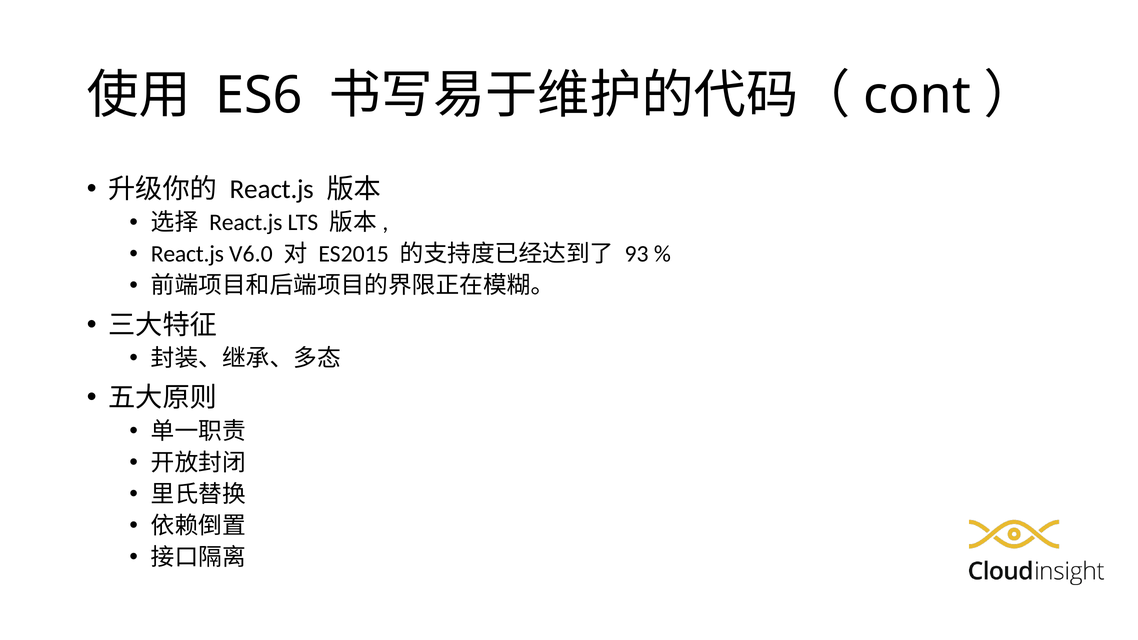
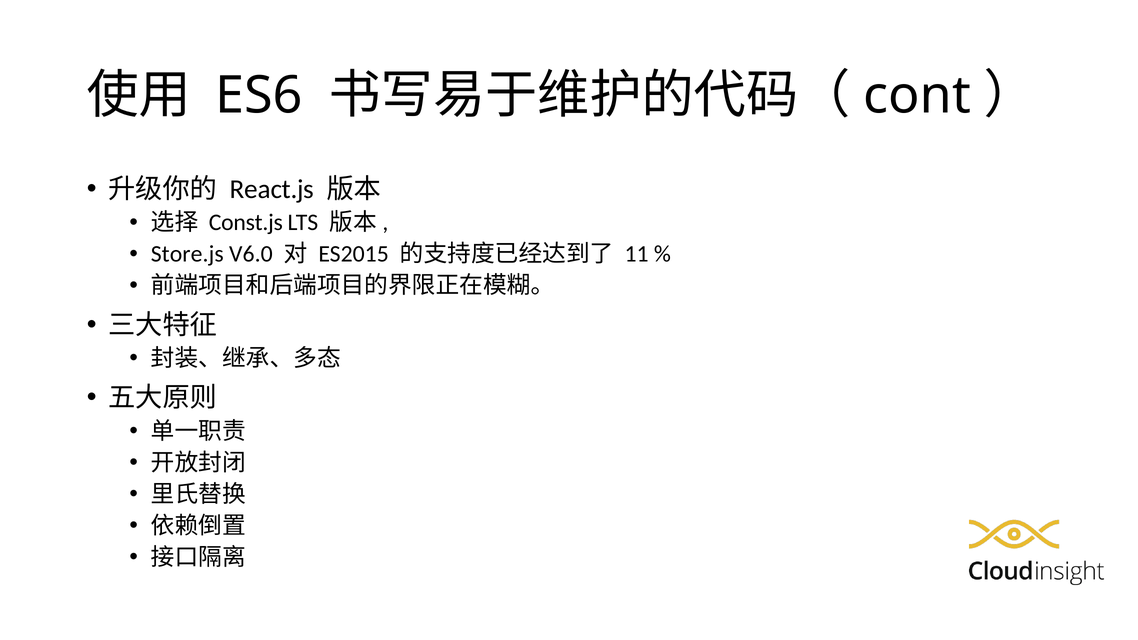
React.js at (246, 223): React.js -> Const.js
React.js at (187, 254): React.js -> Store.js
93: 93 -> 11
